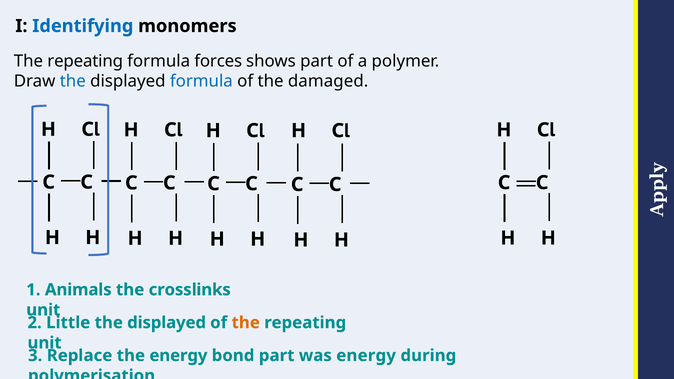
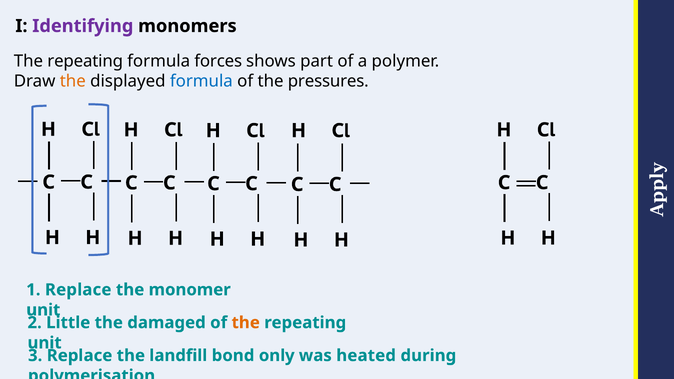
Identifying colour: blue -> purple
the at (73, 81) colour: blue -> orange
damaged: damaged -> pressures
1 Animals: Animals -> Replace
crosslinks: crosslinks -> monomer
displayed at (167, 323): displayed -> damaged
the energy: energy -> landfill
bond part: part -> only
was energy: energy -> heated
